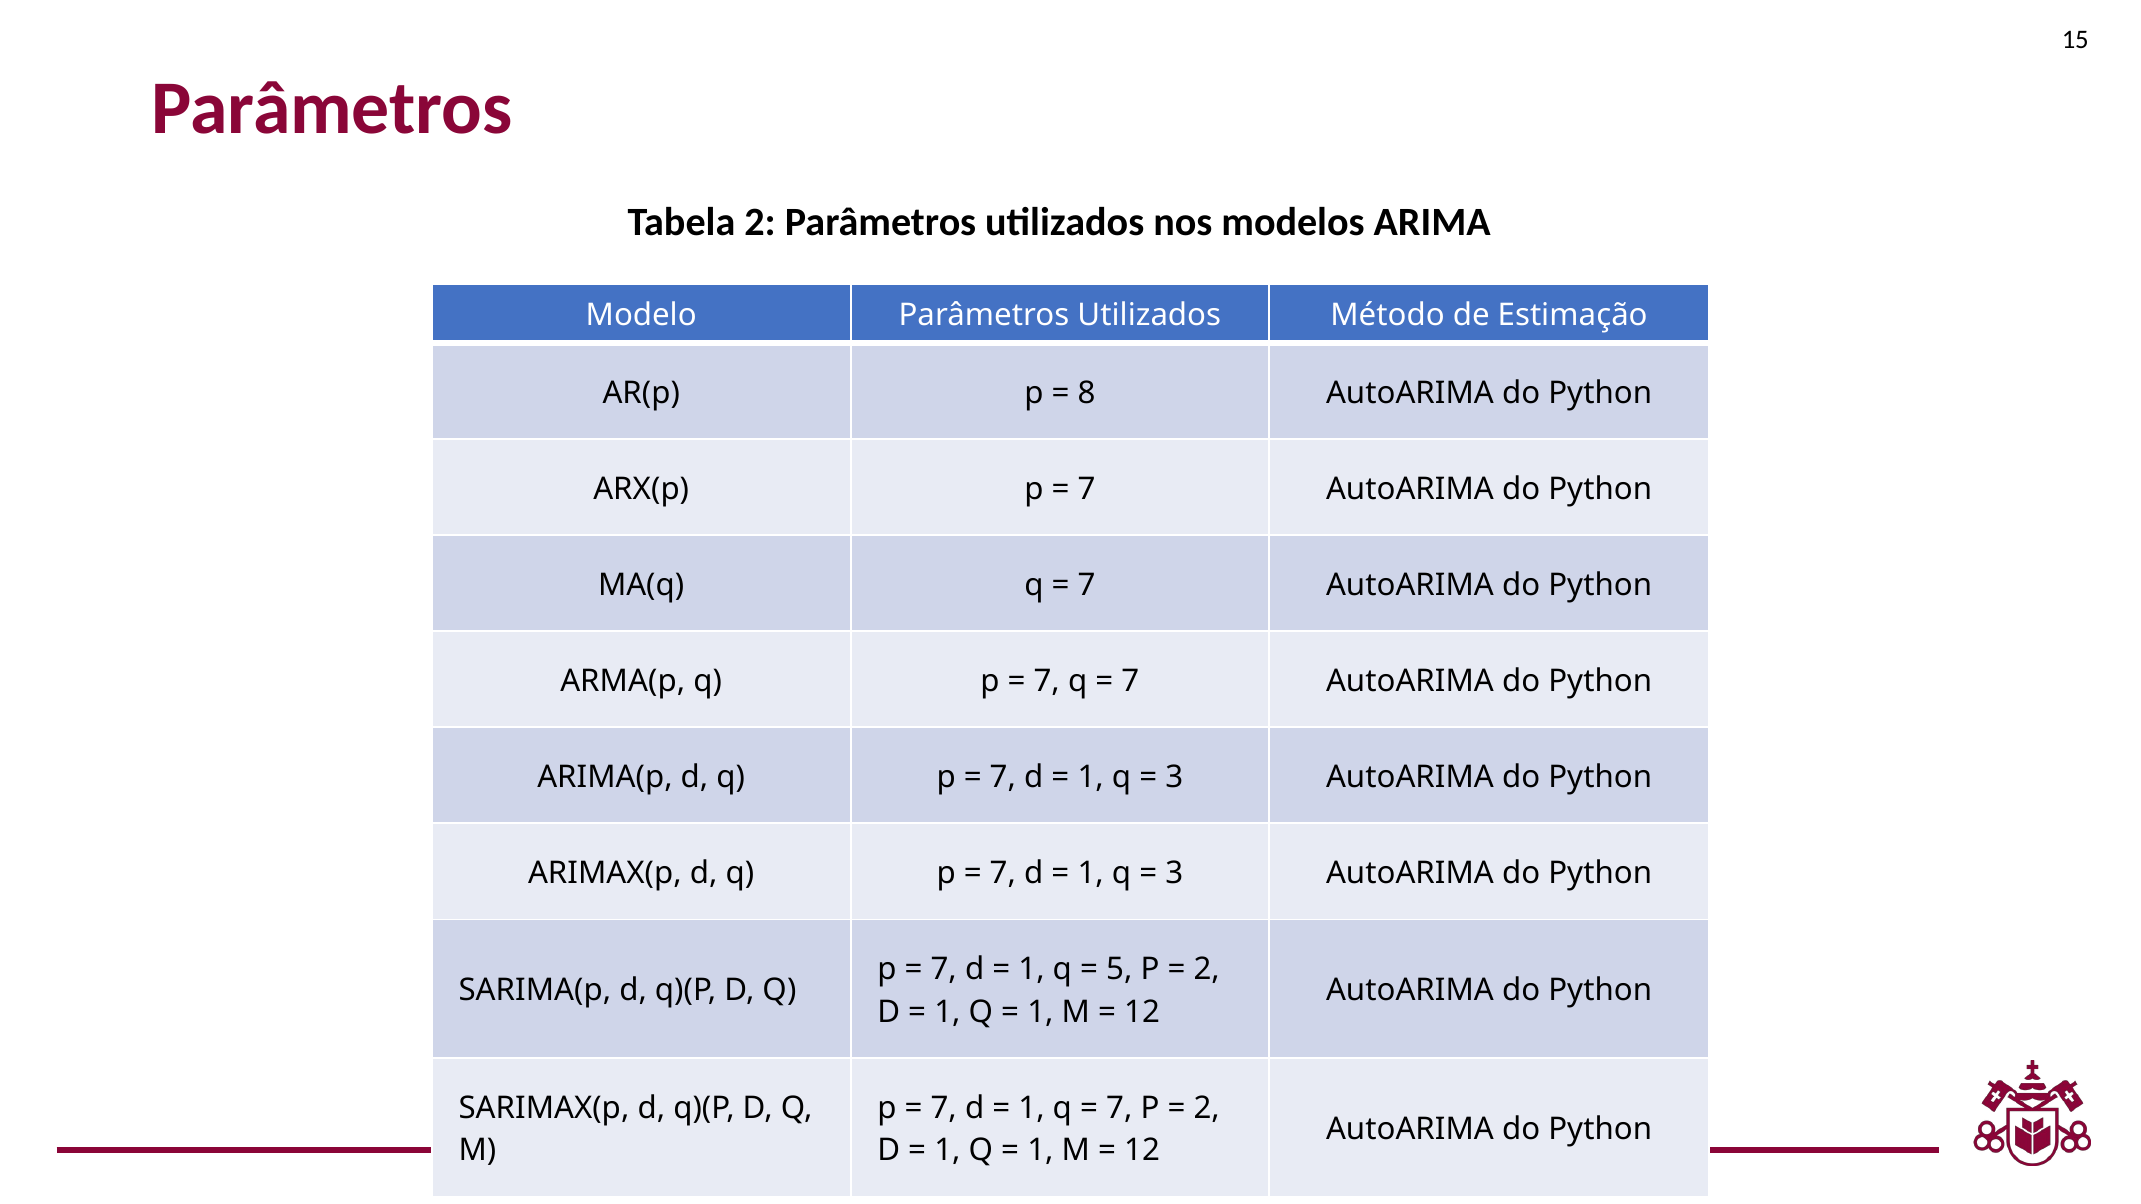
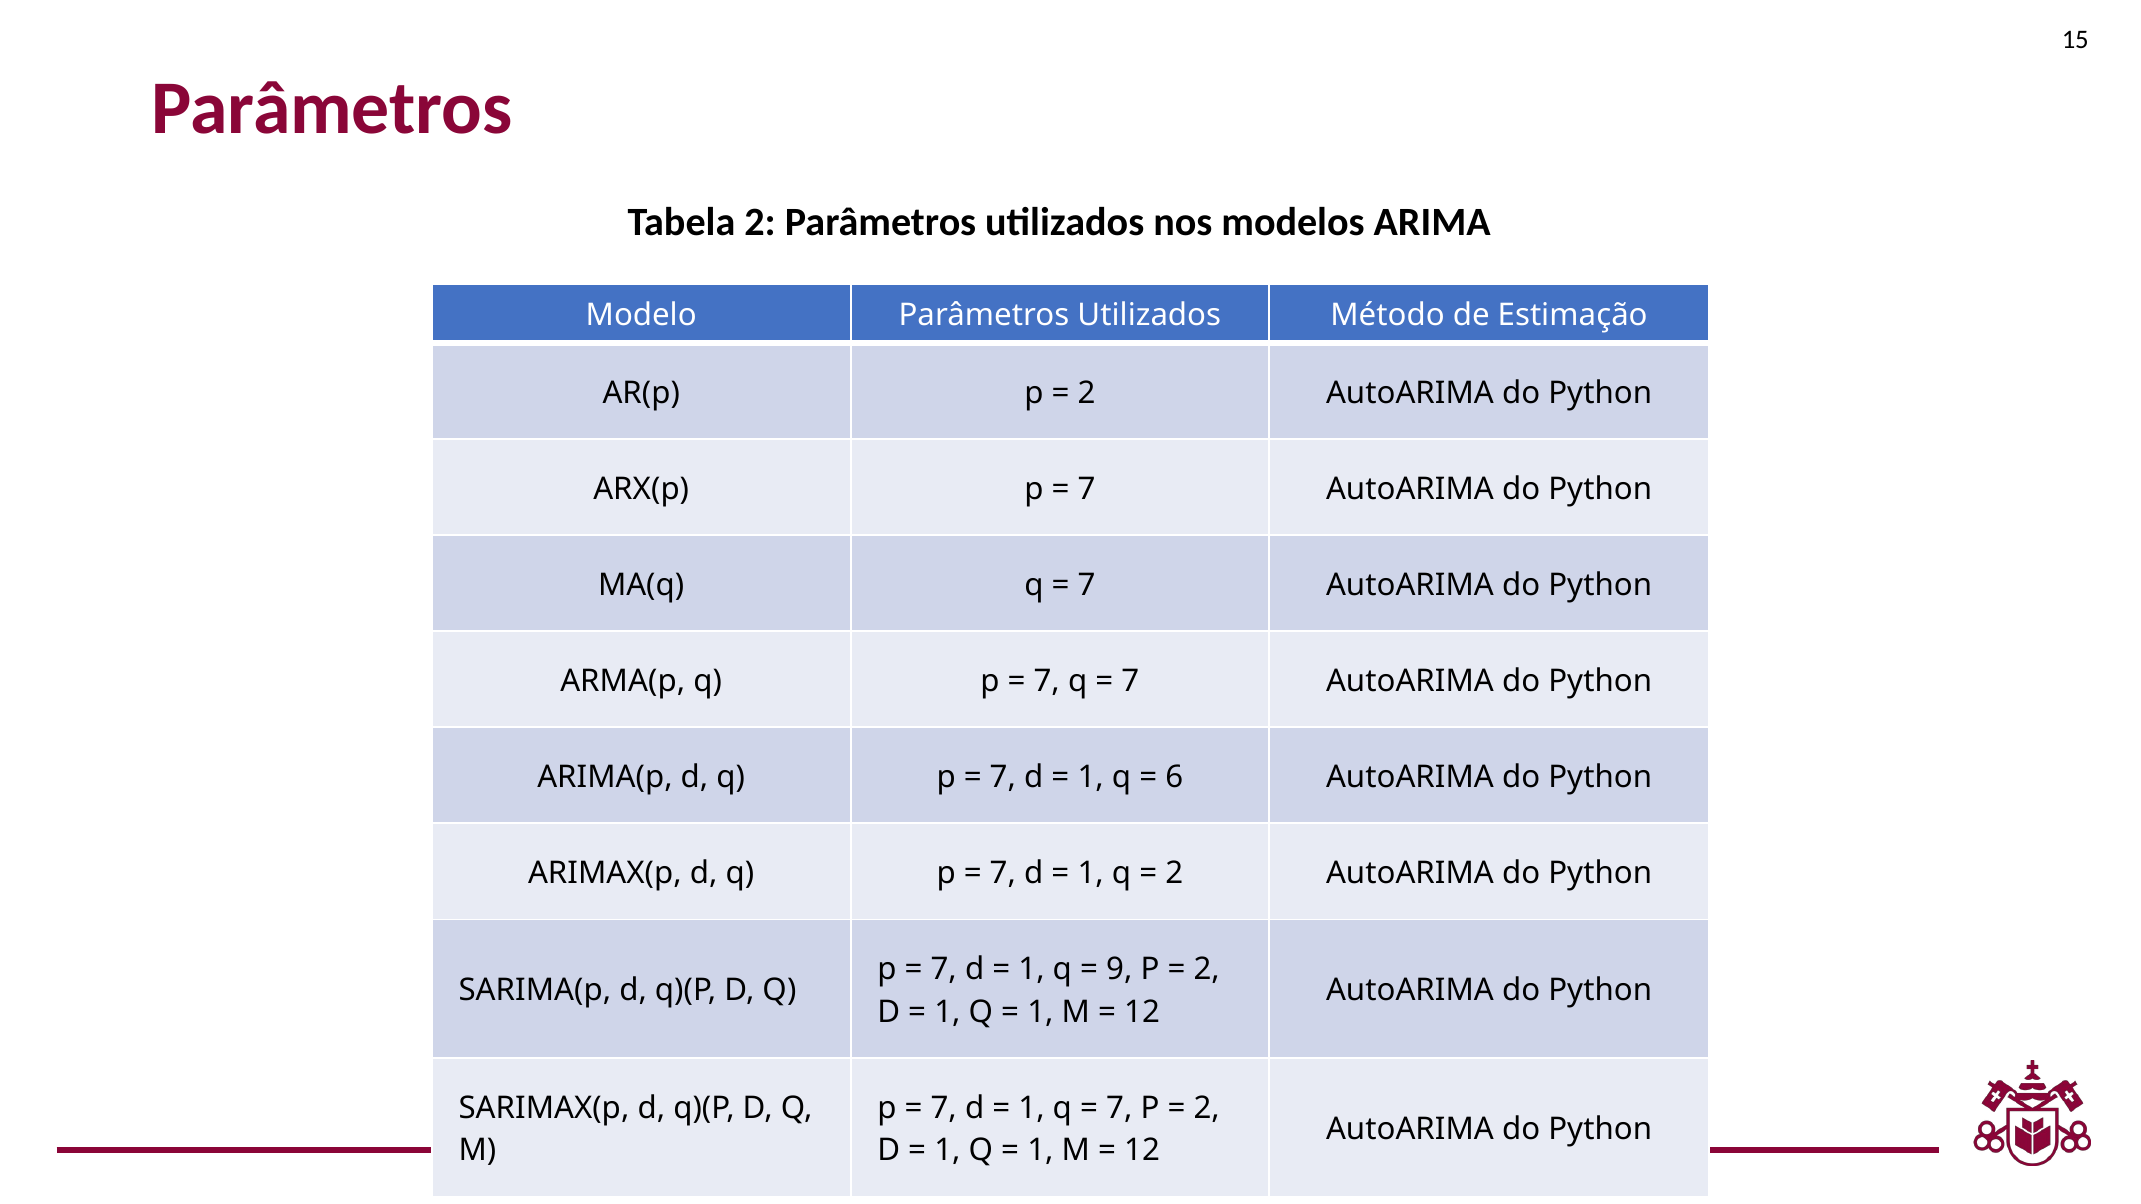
8 at (1086, 393): 8 -> 2
3 at (1174, 777): 3 -> 6
3 at (1174, 873): 3 -> 2
5: 5 -> 9
